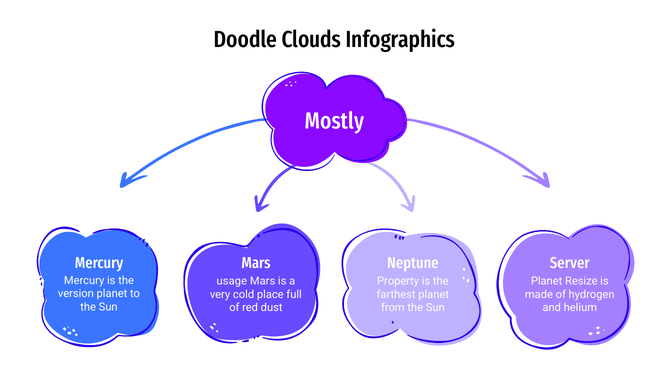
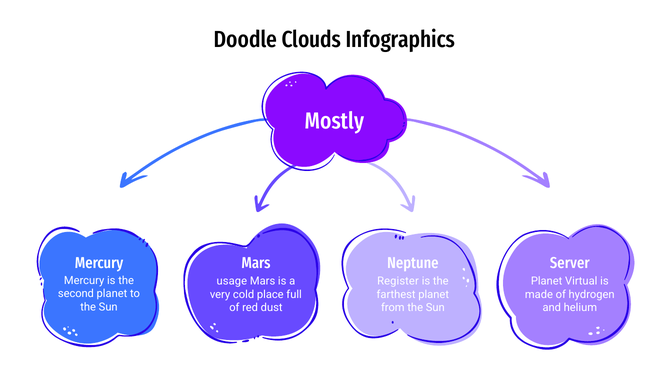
Property: Property -> Register
Resize: Resize -> Virtual
version: version -> second
